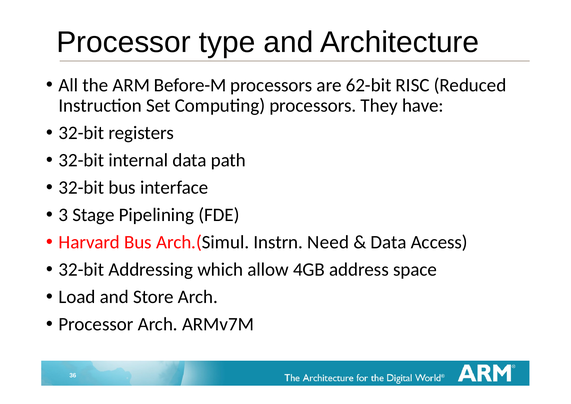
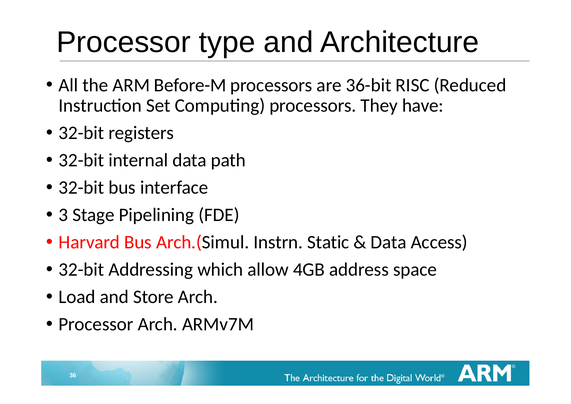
62-bit: 62-bit -> 36-bit
Need: Need -> Static
